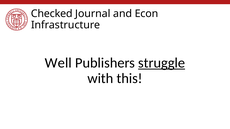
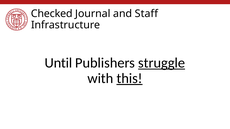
Econ: Econ -> Staff
Well: Well -> Until
this underline: none -> present
